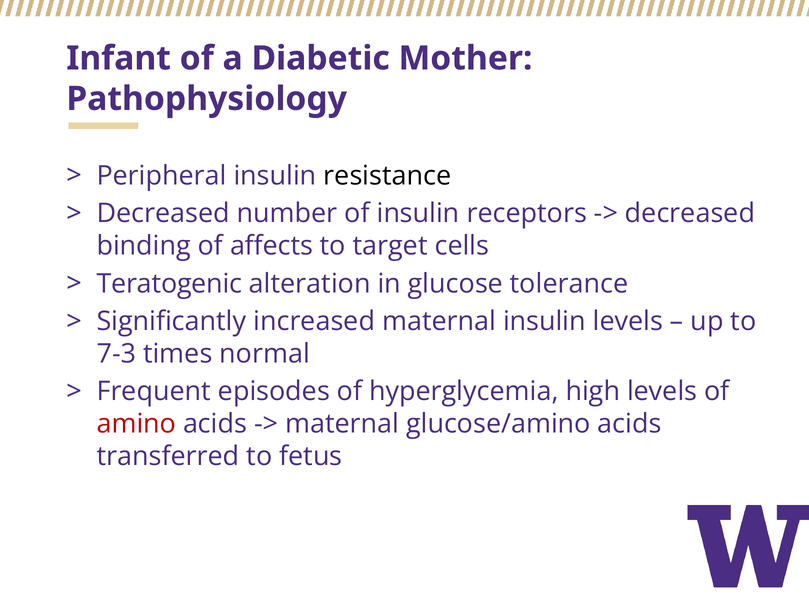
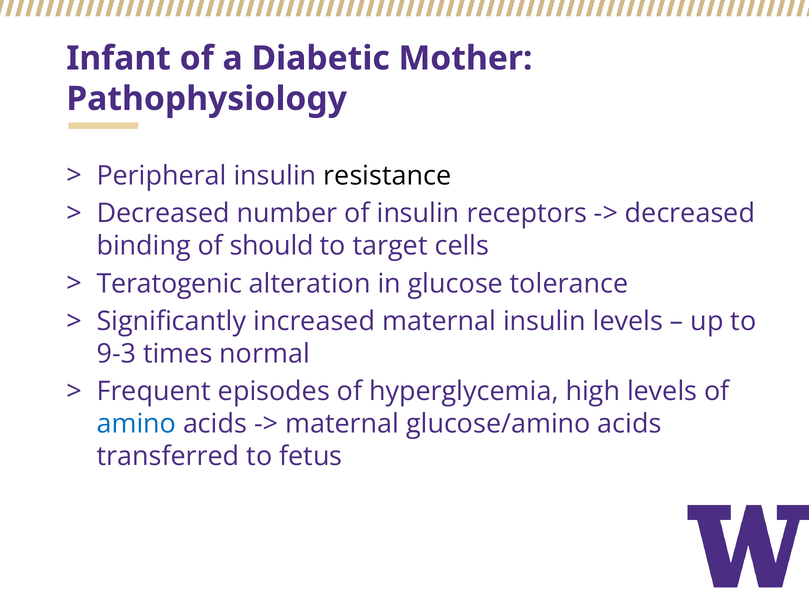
affects: affects -> should
7-3: 7-3 -> 9-3
amino colour: red -> blue
